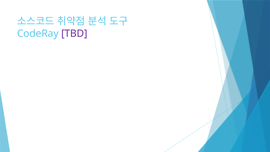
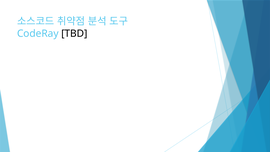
TBD colour: purple -> black
